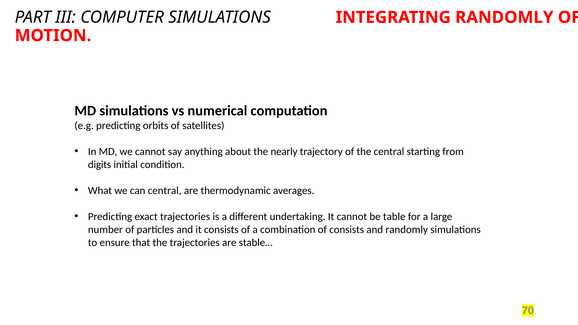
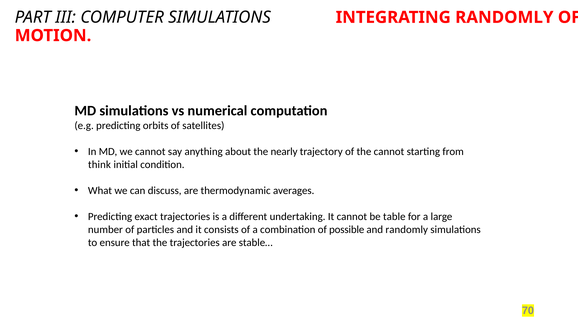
the central: central -> cannot
digits: digits -> think
can central: central -> discuss
of consists: consists -> possible
